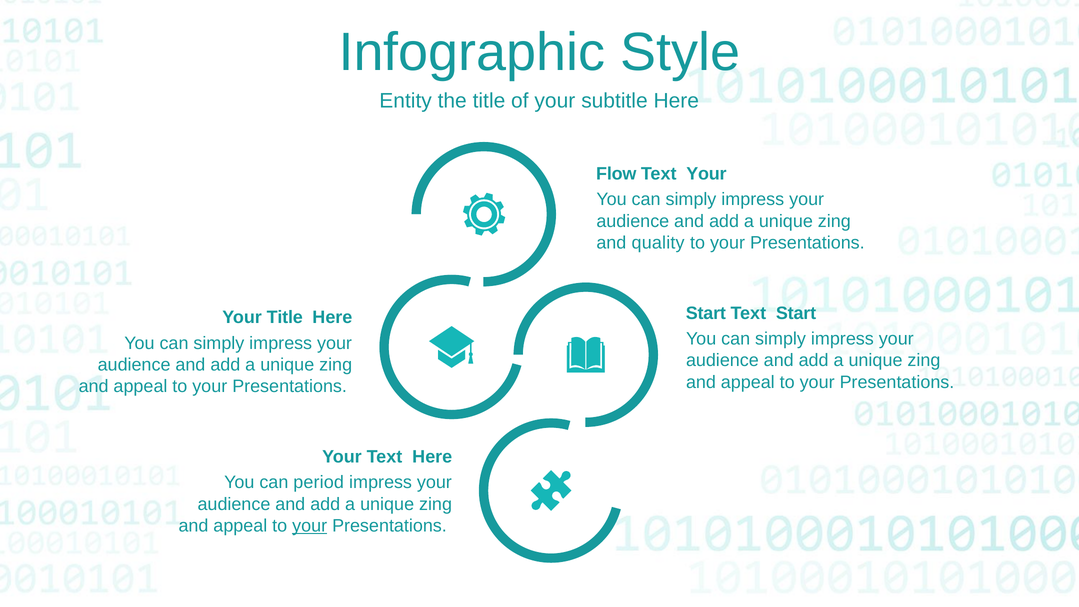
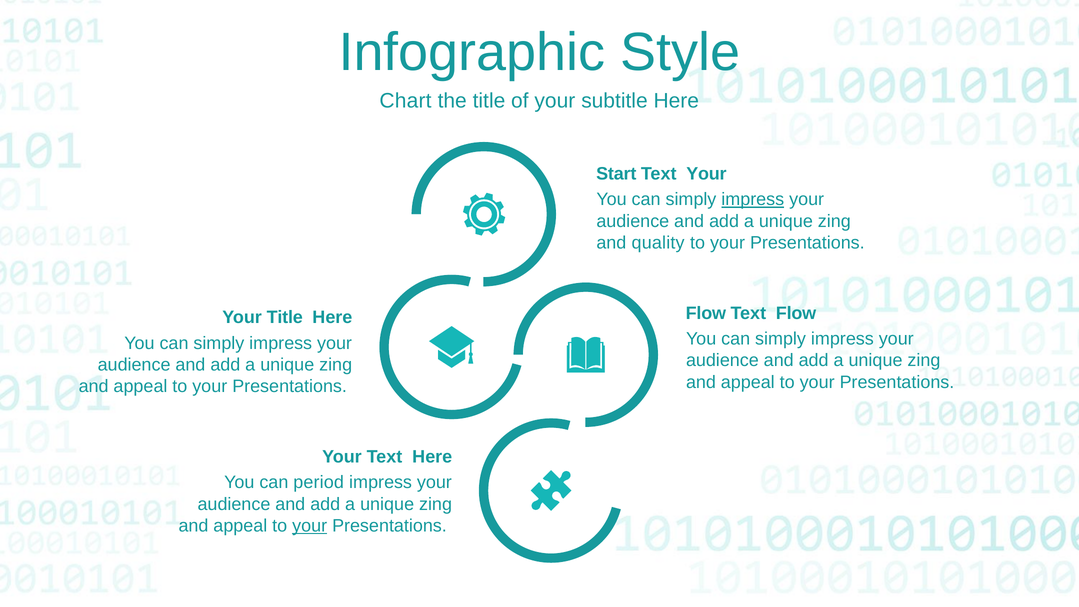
Entity: Entity -> Chart
Flow: Flow -> Start
impress at (753, 200) underline: none -> present
Start at (706, 313): Start -> Flow
Text Start: Start -> Flow
